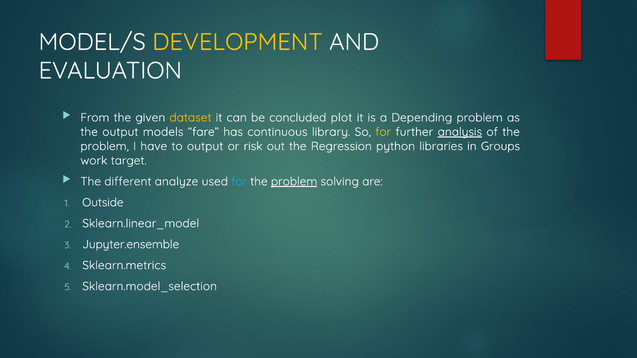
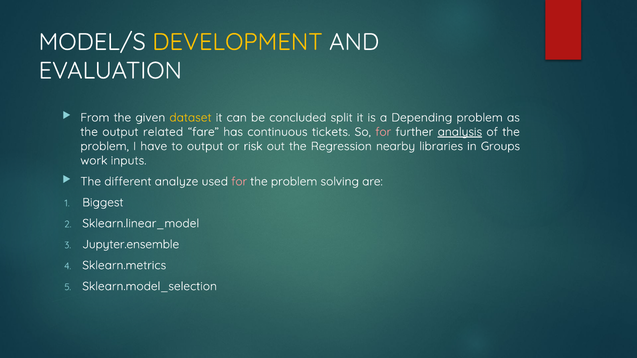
plot: plot -> split
models: models -> related
library: library -> tickets
for at (383, 132) colour: yellow -> pink
python: python -> nearby
target: target -> inputs
for at (239, 182) colour: light blue -> pink
problem at (294, 182) underline: present -> none
Outside: Outside -> Biggest
